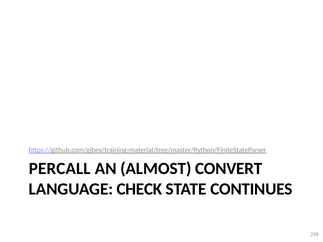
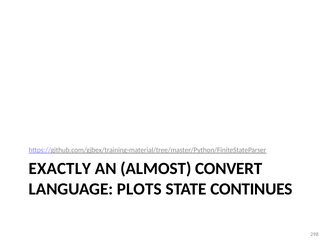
PERCALL: PERCALL -> EXACTLY
CHECK: CHECK -> PLOTS
